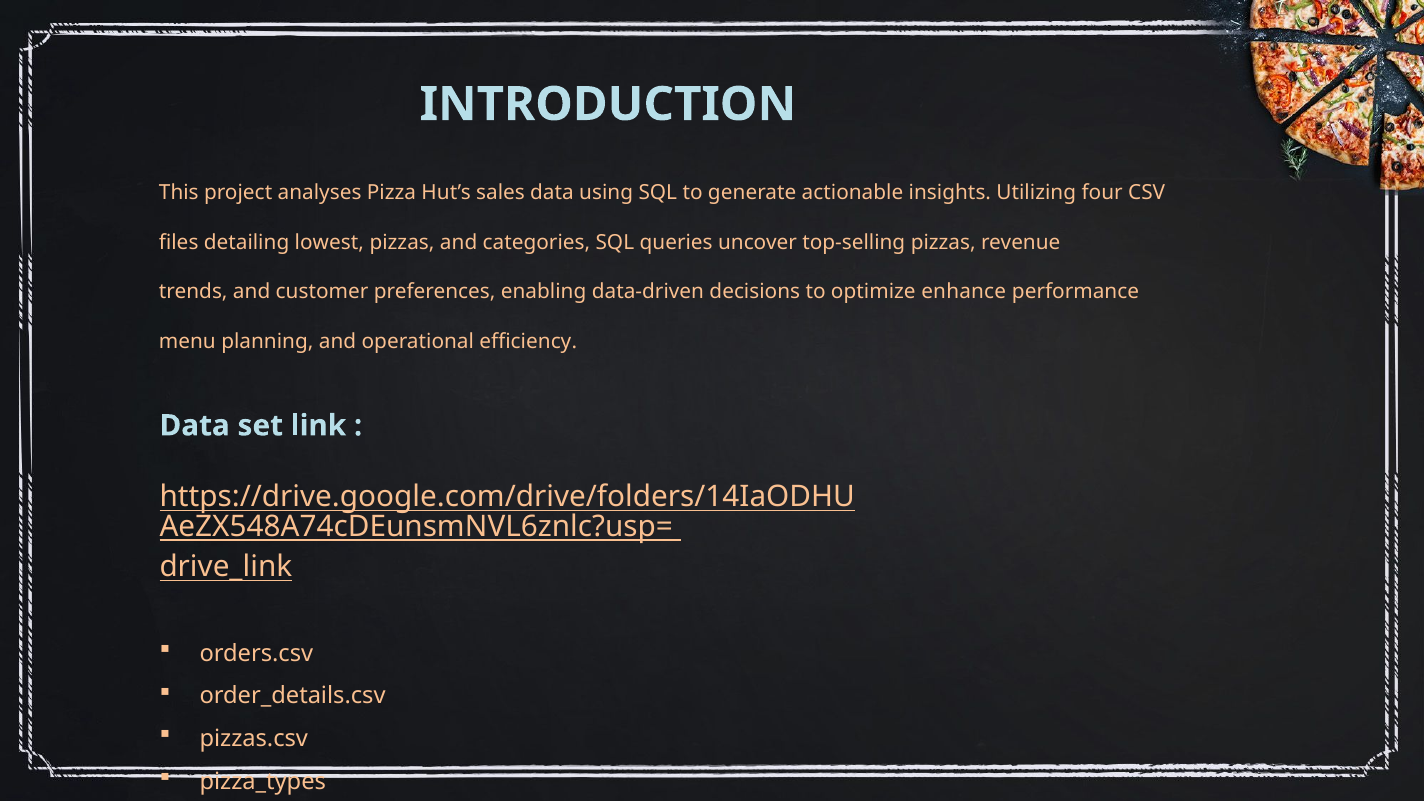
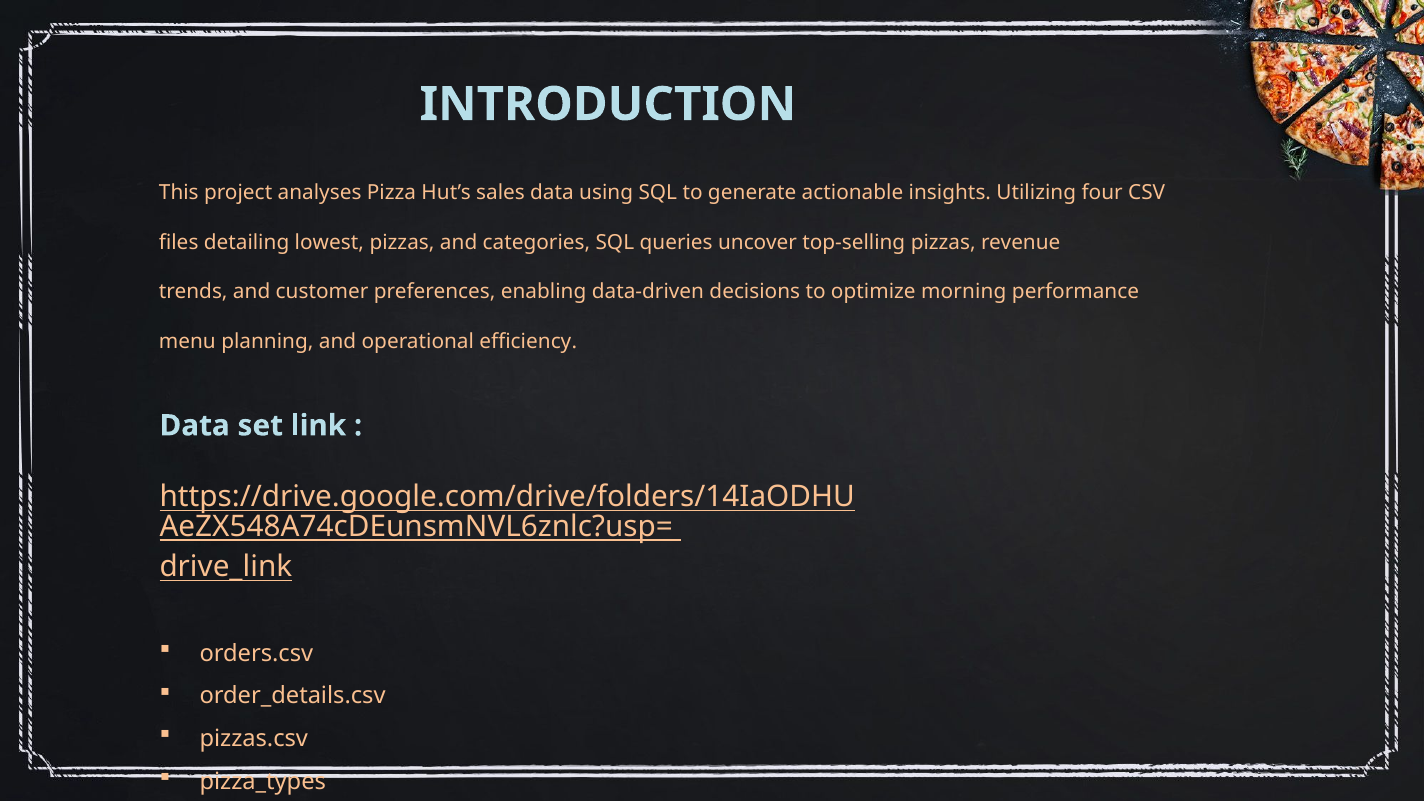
enhance: enhance -> morning
